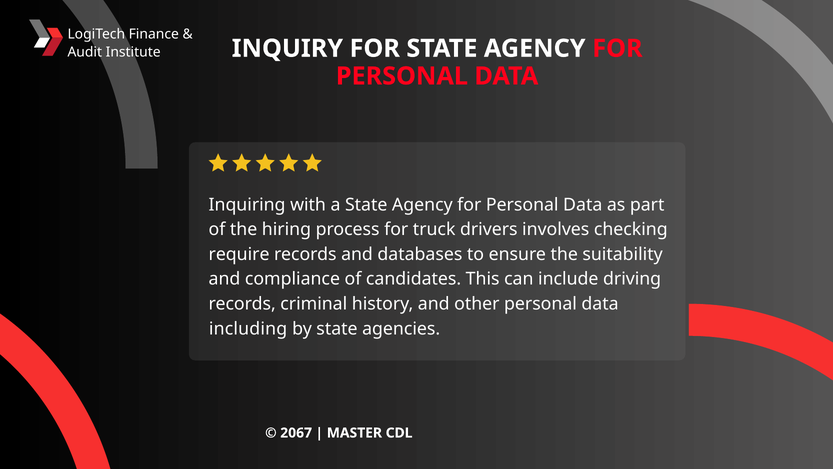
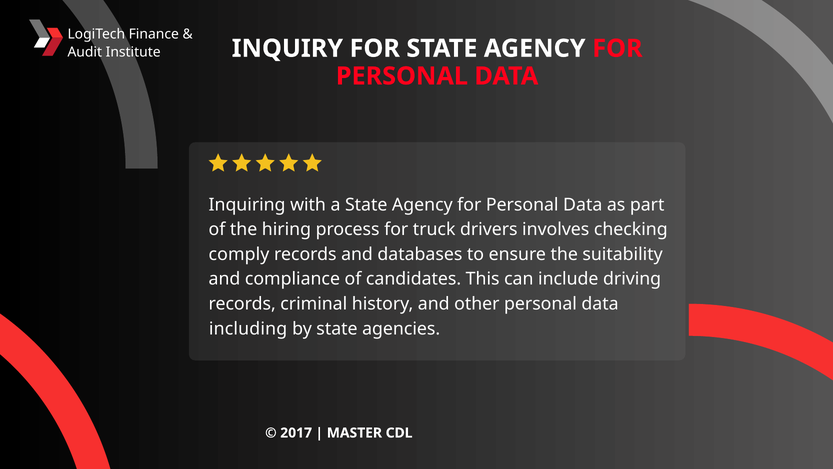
require: require -> comply
2067: 2067 -> 2017
